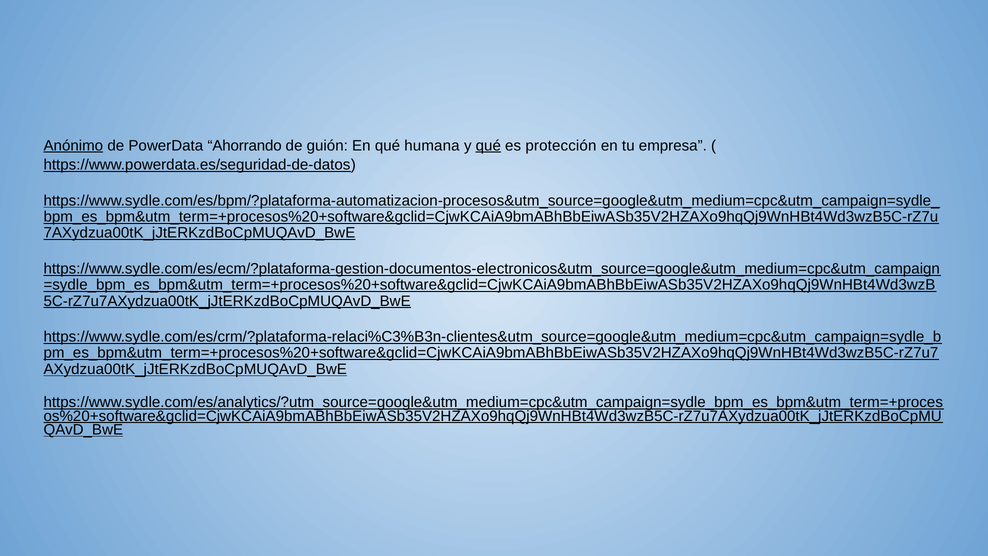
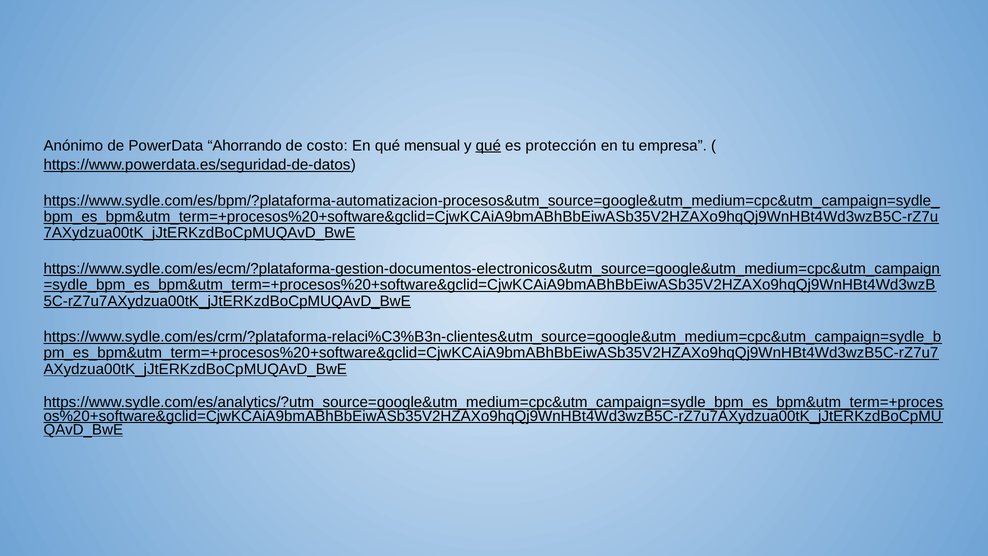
Anónimo underline: present -> none
guión: guión -> costo
humana: humana -> mensual
